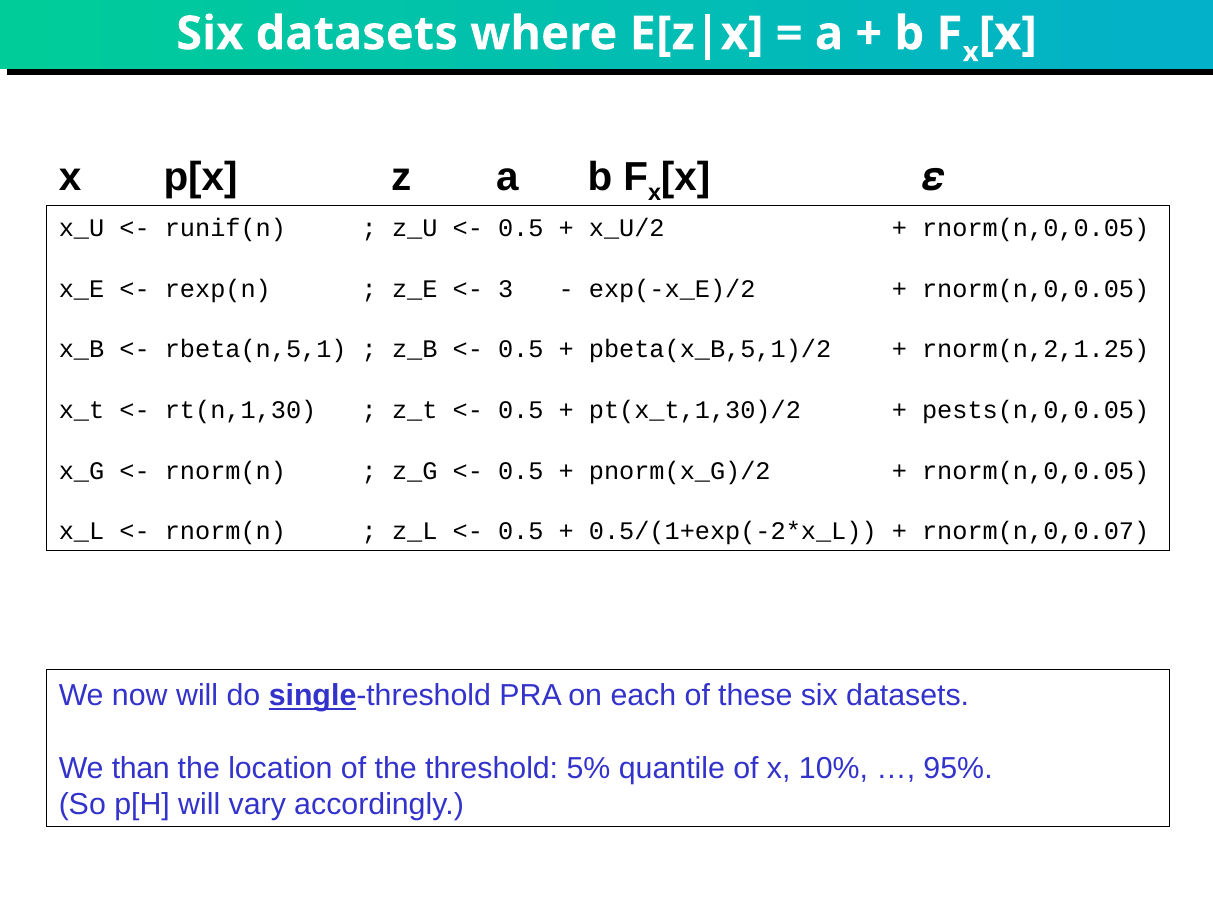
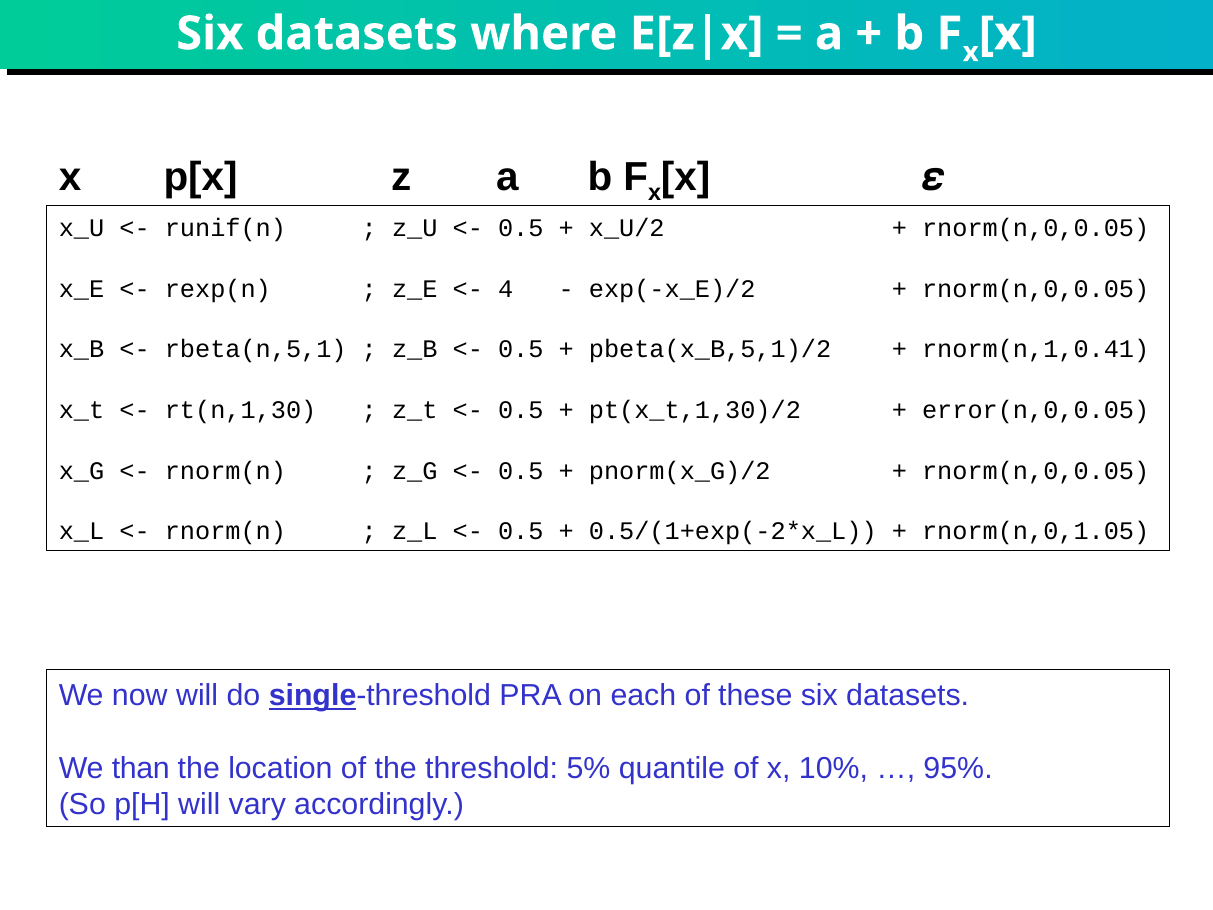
3: 3 -> 4
rnorm(n,2,1.25: rnorm(n,2,1.25 -> rnorm(n,1,0.41
pests(n,0,0.05: pests(n,0,0.05 -> error(n,0,0.05
rnorm(n,0,0.07: rnorm(n,0,0.07 -> rnorm(n,0,1.05
